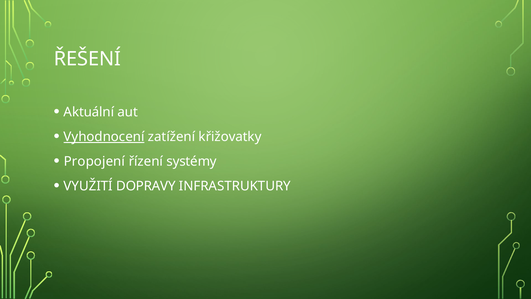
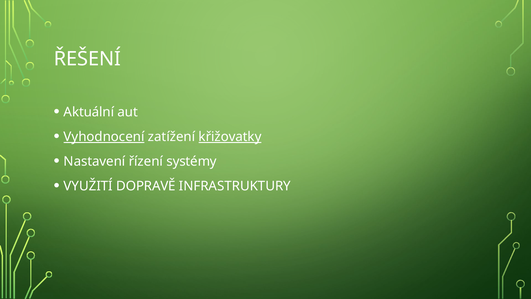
křižovatky underline: none -> present
Propojení: Propojení -> Nastavení
DOPRAVY: DOPRAVY -> DOPRAVĚ
